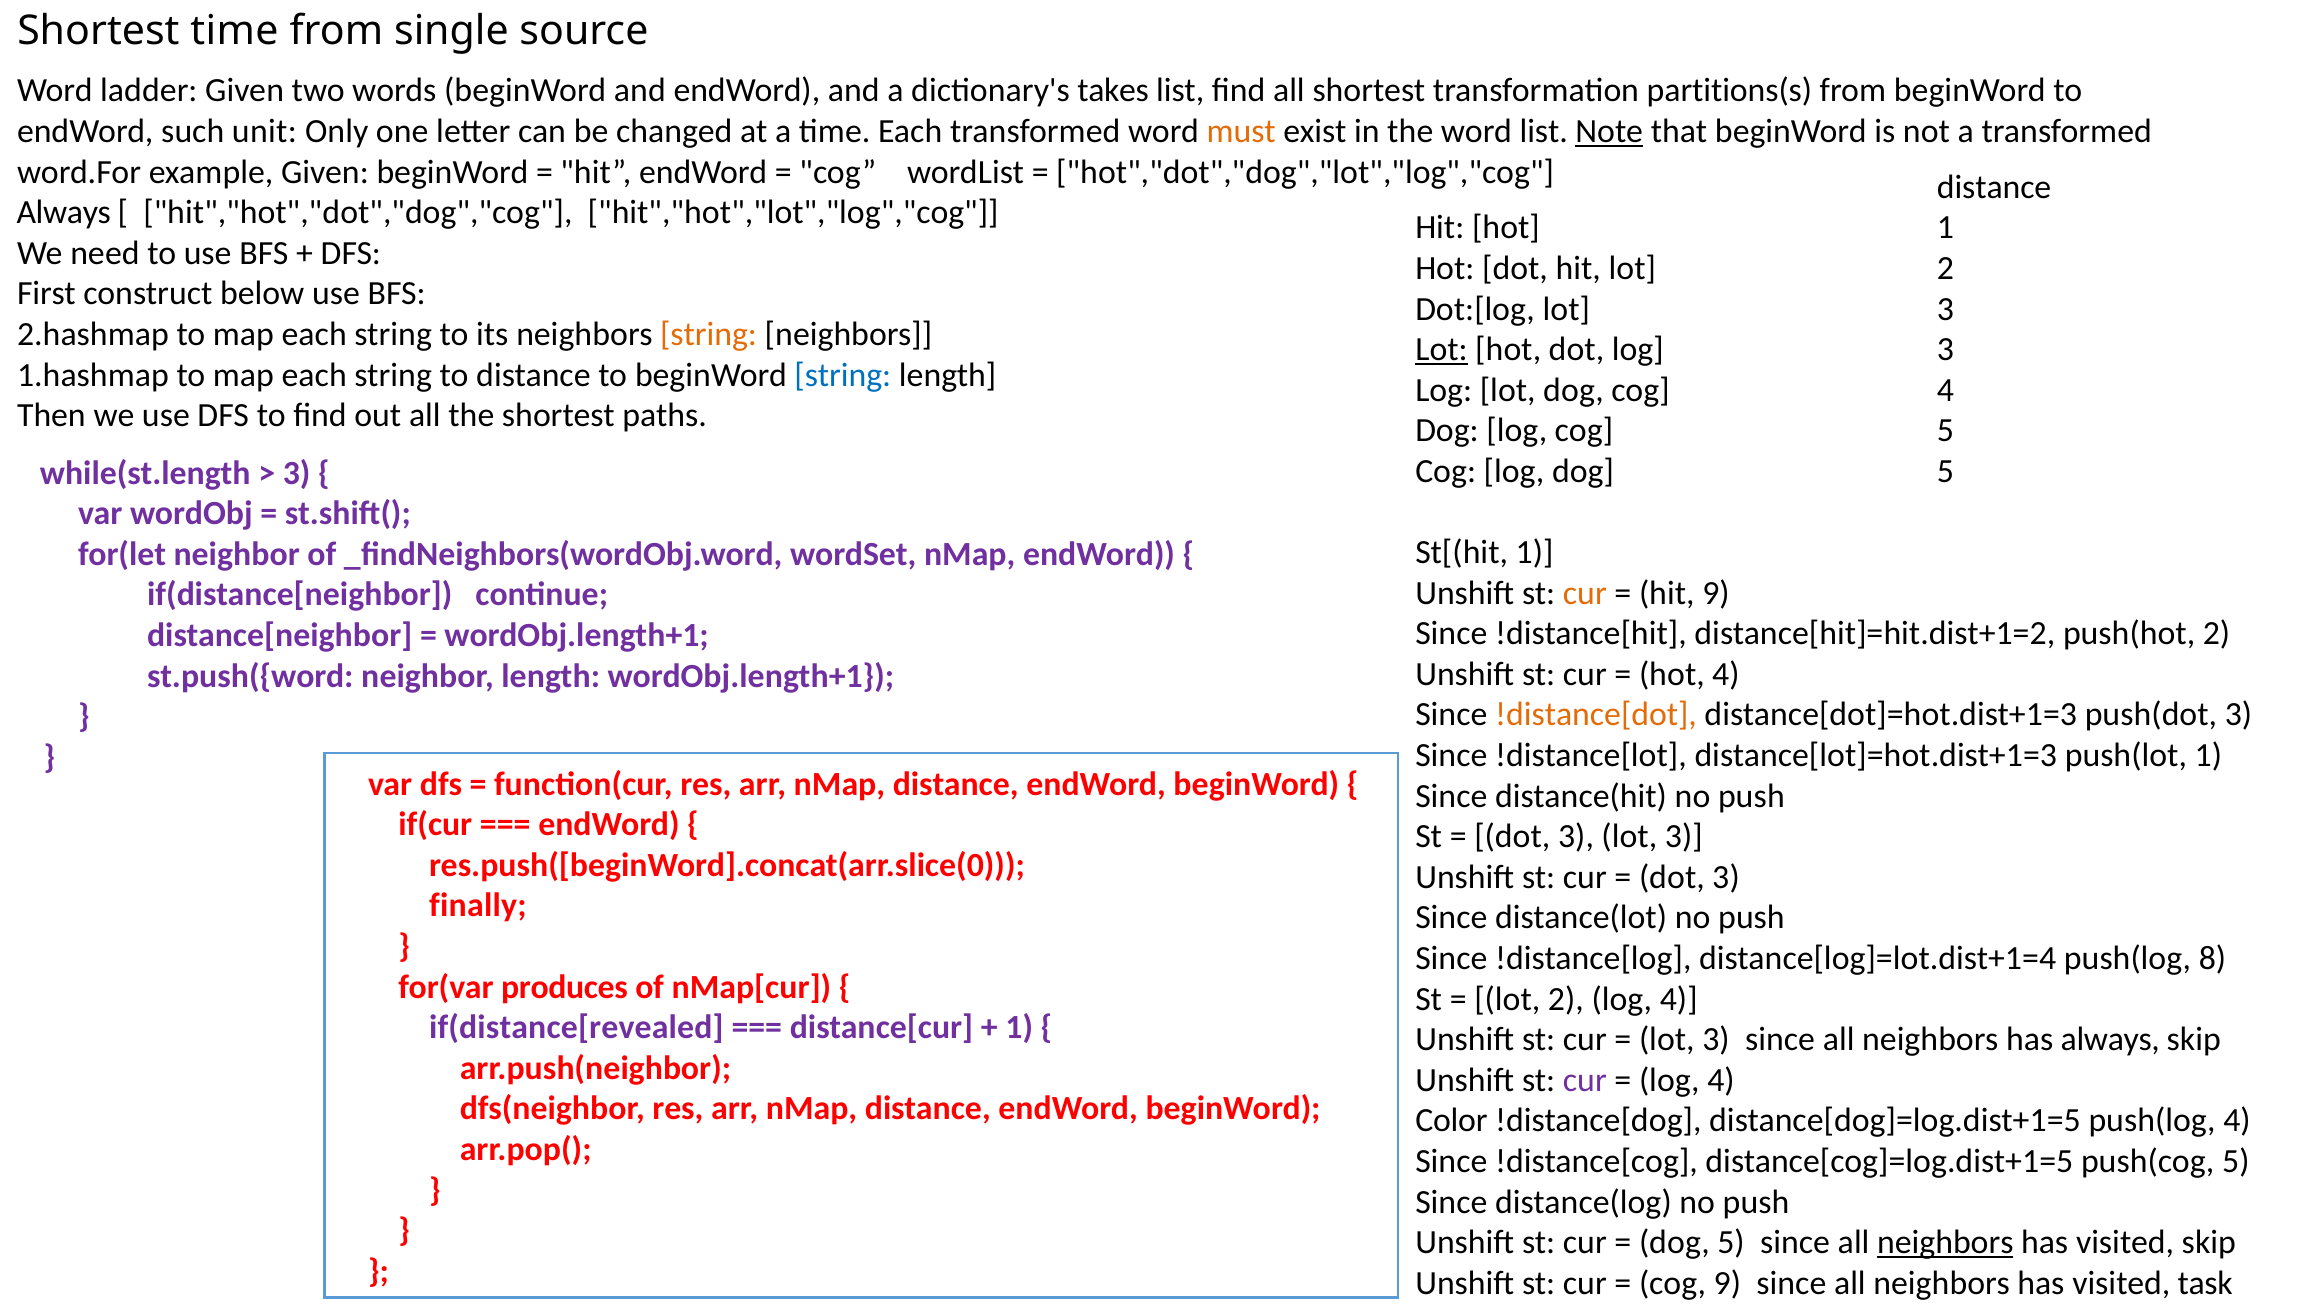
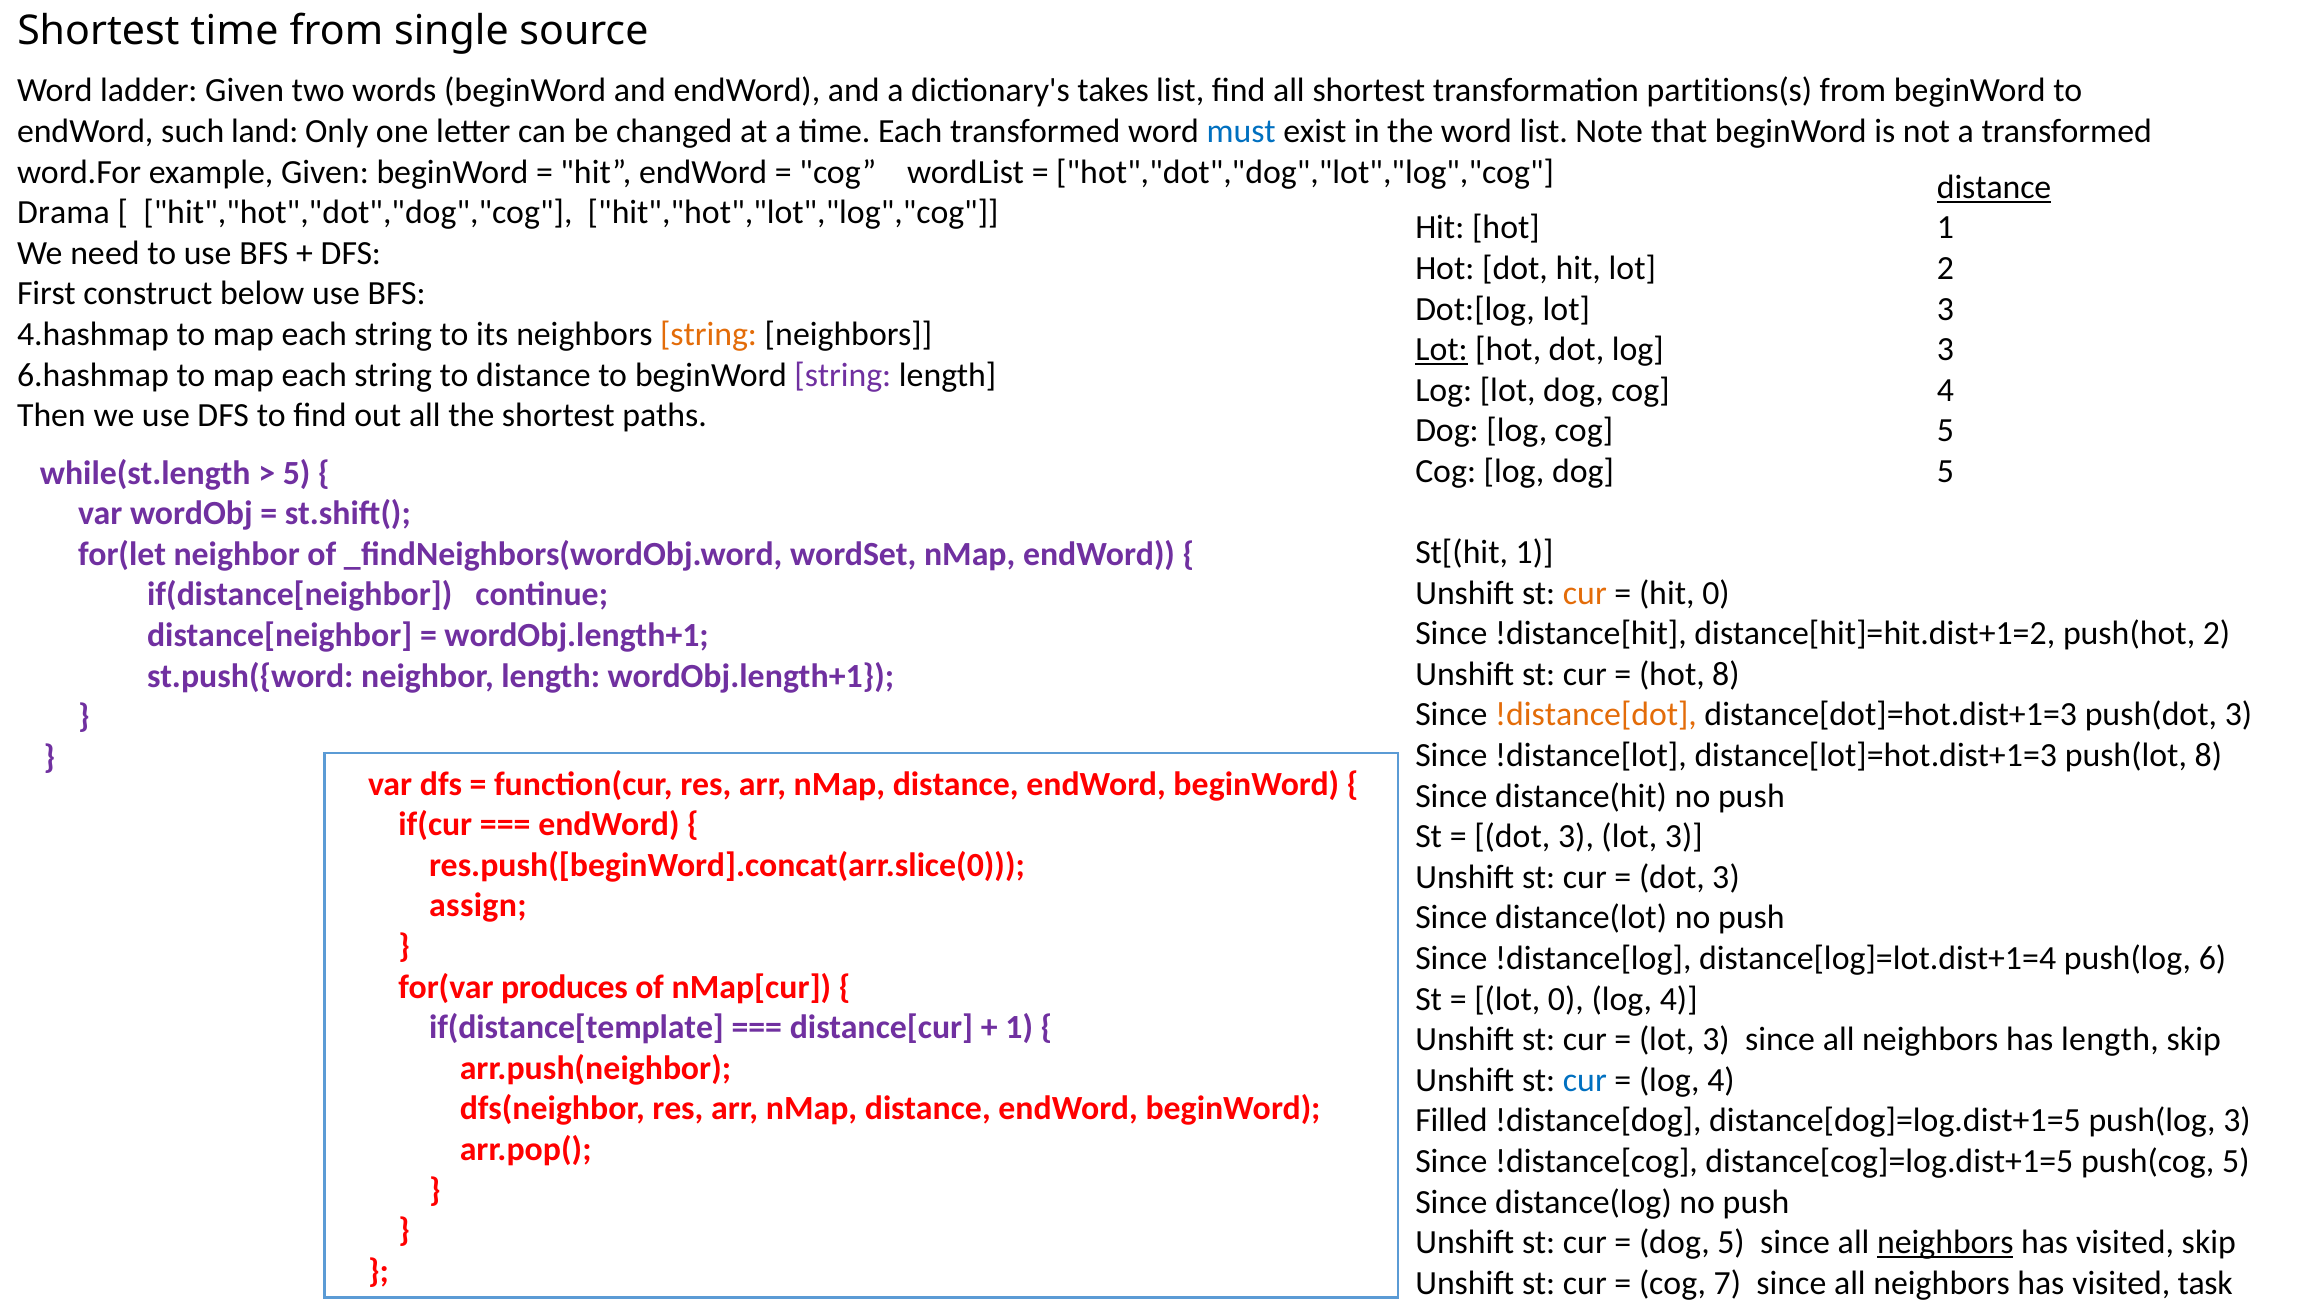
unit: unit -> land
must colour: orange -> blue
Note underline: present -> none
distance at (1994, 187) underline: none -> present
Always at (64, 213): Always -> Drama
2.hashmap: 2.hashmap -> 4.hashmap
1.hashmap: 1.hashmap -> 6.hashmap
string at (843, 375) colour: blue -> purple
3 at (297, 473): 3 -> 5
hit 9: 9 -> 0
hot 4: 4 -> 8
push(lot 1: 1 -> 8
finally: finally -> assign
8: 8 -> 6
2 at (1566, 999): 2 -> 0
if(distance[revealed: if(distance[revealed -> if(distance[template
has always: always -> length
cur at (1585, 1080) colour: purple -> blue
Color: Color -> Filled
push(log 4: 4 -> 3
cog 9: 9 -> 7
